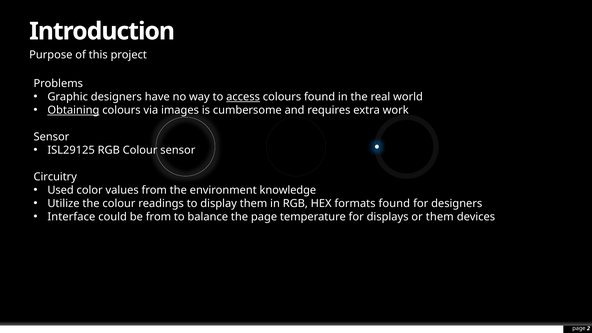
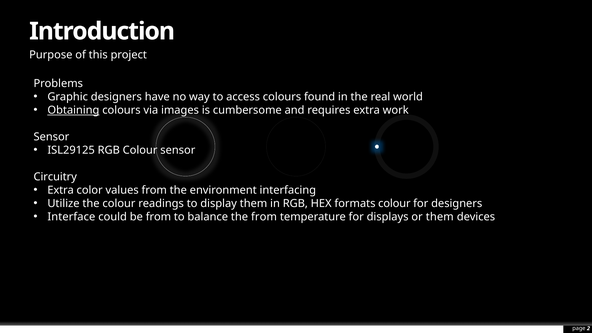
access underline: present -> none
Used at (61, 190): Used -> Extra
knowledge: knowledge -> interfacing
formats found: found -> colour
the page: page -> from
